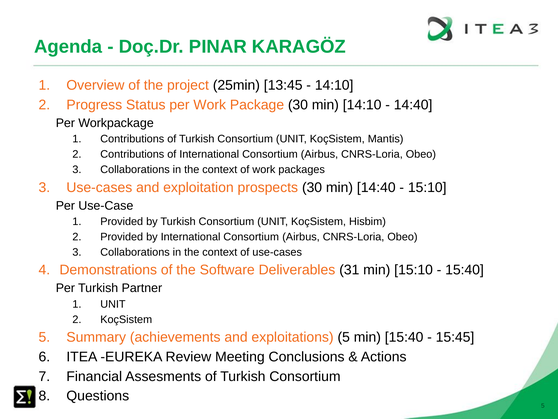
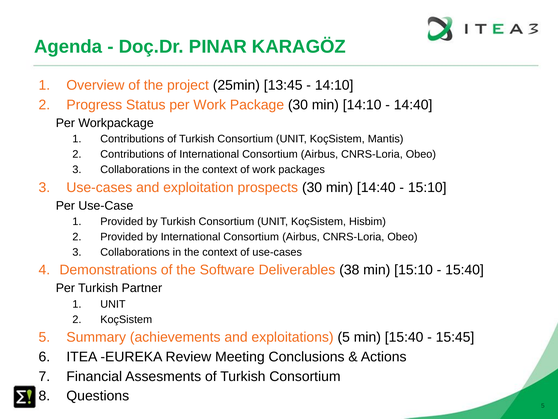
31: 31 -> 38
